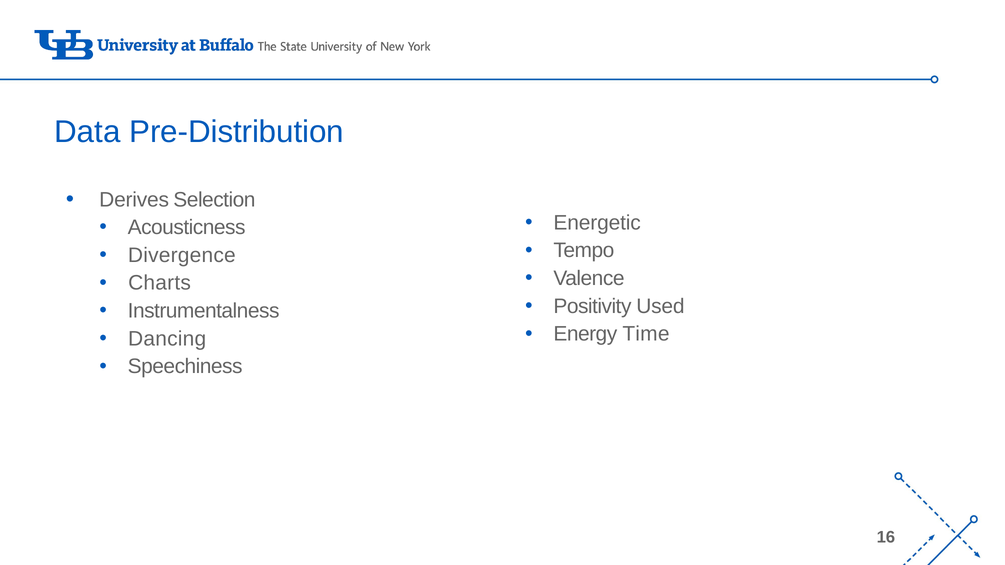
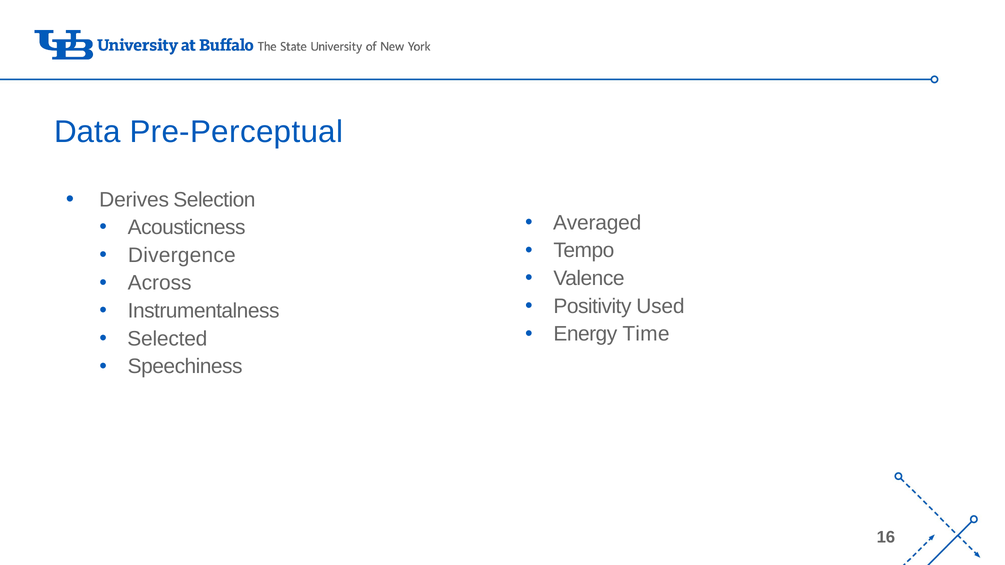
Pre-Distribution: Pre-Distribution -> Pre-Perceptual
Energetic: Energetic -> Averaged
Charts: Charts -> Across
Dancing: Dancing -> Selected
